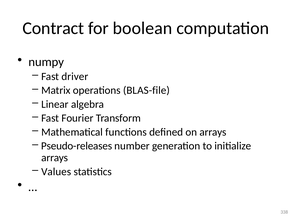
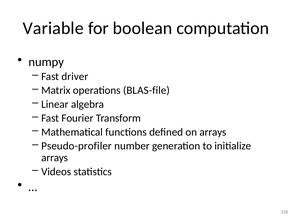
Contract: Contract -> Variable
Pseudo-releases: Pseudo-releases -> Pseudo-profiler
Values: Values -> Videos
